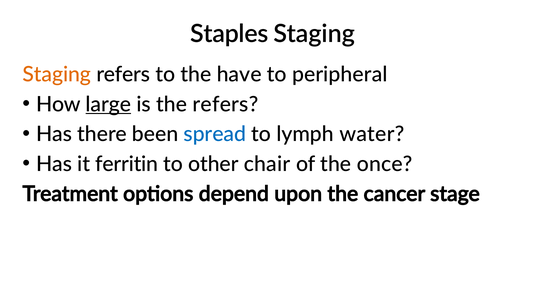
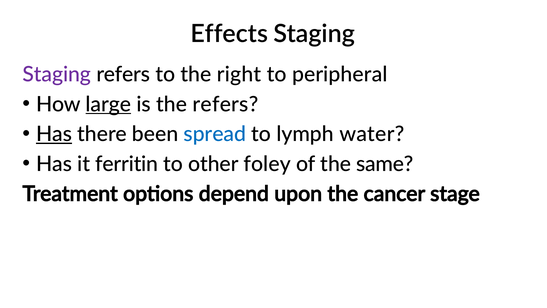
Staples: Staples -> Effects
Staging at (57, 74) colour: orange -> purple
have: have -> right
Has at (54, 134) underline: none -> present
chair: chair -> foley
once: once -> same
